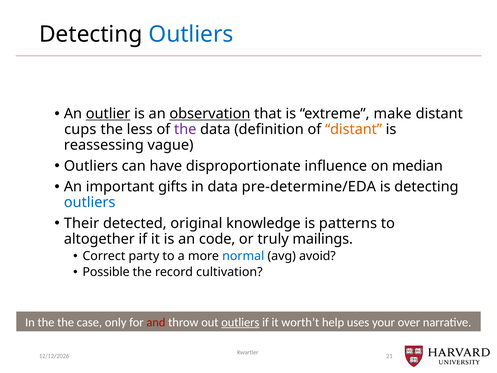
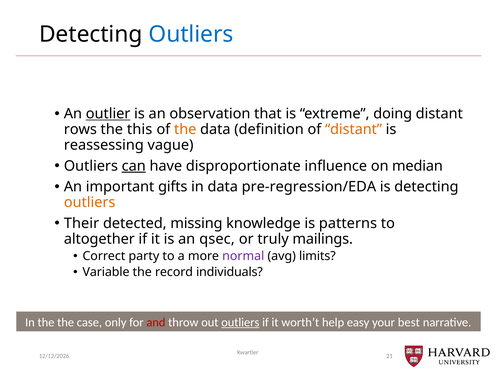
observation underline: present -> none
make: make -> doing
cups: cups -> rows
less: less -> this
the at (185, 129) colour: purple -> orange
can underline: none -> present
pre-determine/EDA: pre-determine/EDA -> pre-regression/EDA
outliers at (90, 202) colour: blue -> orange
original: original -> missing
code: code -> qsec
normal colour: blue -> purple
avoid: avoid -> limits
Possible: Possible -> Variable
cultivation: cultivation -> individuals
uses: uses -> easy
over: over -> best
